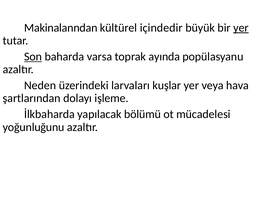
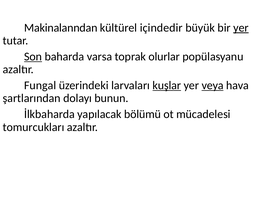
ayında: ayında -> olurlar
Neden: Neden -> Fungal
kuşlar underline: none -> present
veya underline: none -> present
işleme: işleme -> bunun
yoğunluğunu: yoğunluğunu -> tomurcukları
